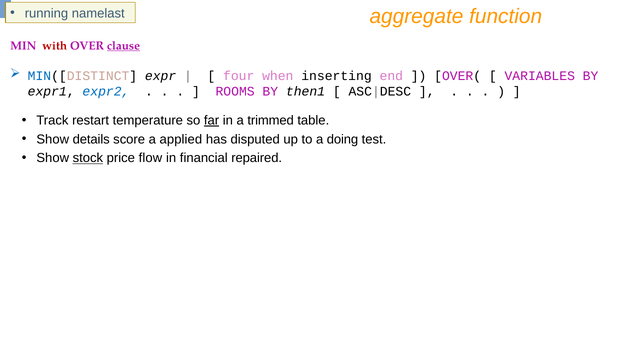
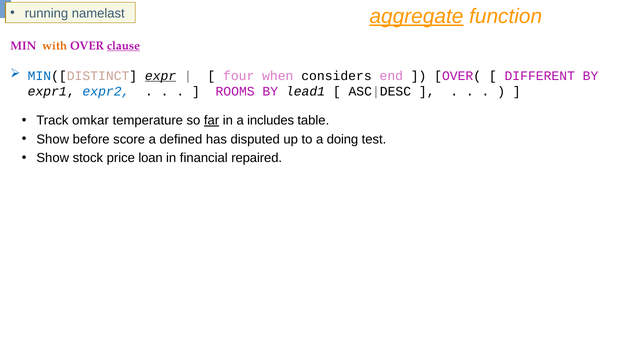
aggregate underline: none -> present
with colour: red -> orange
expr underline: none -> present
inserting: inserting -> considers
VARIABLES: VARIABLES -> DIFFERENT
then1: then1 -> lead1
restart: restart -> omkar
trimmed: trimmed -> includes
details: details -> before
applied: applied -> defined
stock underline: present -> none
flow: flow -> loan
